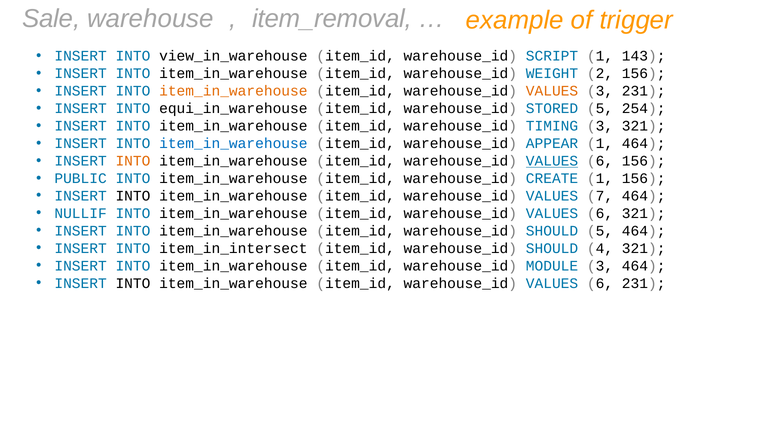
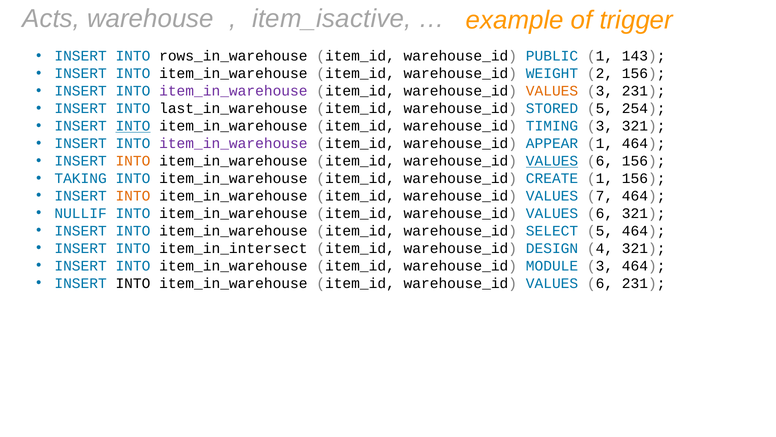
Sale: Sale -> Acts
item_removal: item_removal -> item_isactive
view_in_warehouse: view_in_warehouse -> rows_in_warehouse
SCRIPT: SCRIPT -> PUBLIC
item_in_warehouse at (233, 91) colour: orange -> purple
equi_in_warehouse: equi_in_warehouse -> last_in_warehouse
INTO at (133, 126) underline: none -> present
item_in_warehouse at (233, 143) colour: blue -> purple
PUBLIC: PUBLIC -> TAKING
INTO at (133, 196) colour: black -> orange
item_in_warehouse item_id warehouse_id SHOULD: SHOULD -> SELECT
SHOULD at (552, 248): SHOULD -> DESIGN
